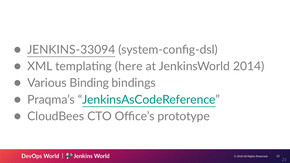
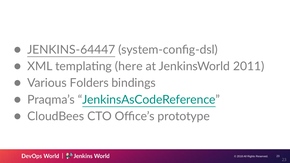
JENKINS-33094: JENKINS-33094 -> JENKINS-64447
2014: 2014 -> 2011
Binding: Binding -> Folders
